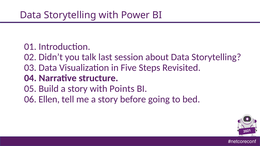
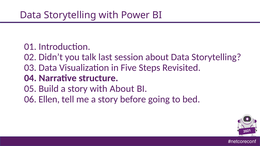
with Points: Points -> About
